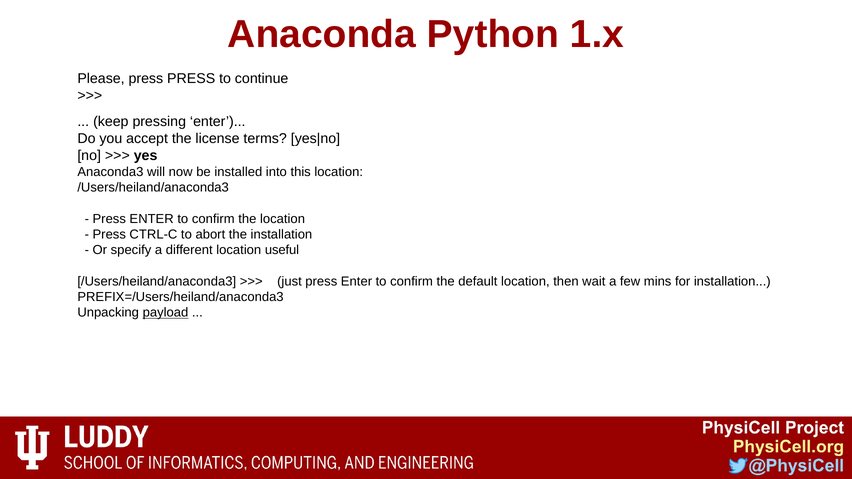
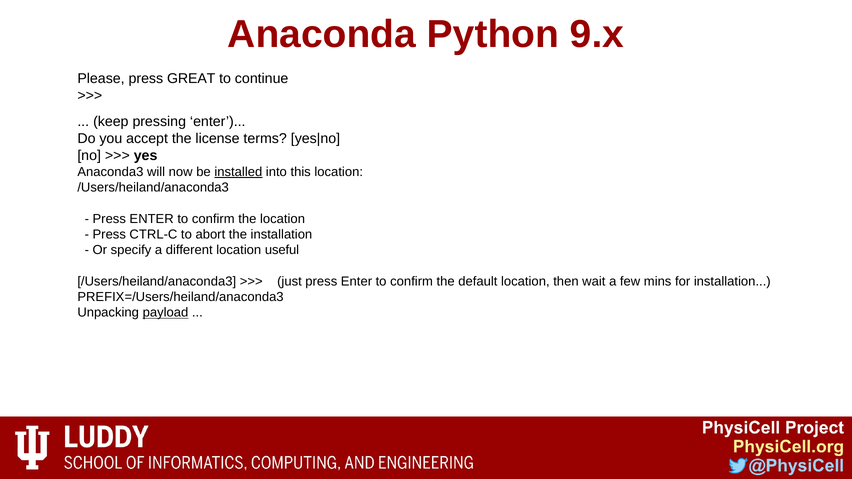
1.x: 1.x -> 9.x
press PRESS: PRESS -> GREAT
installed underline: none -> present
